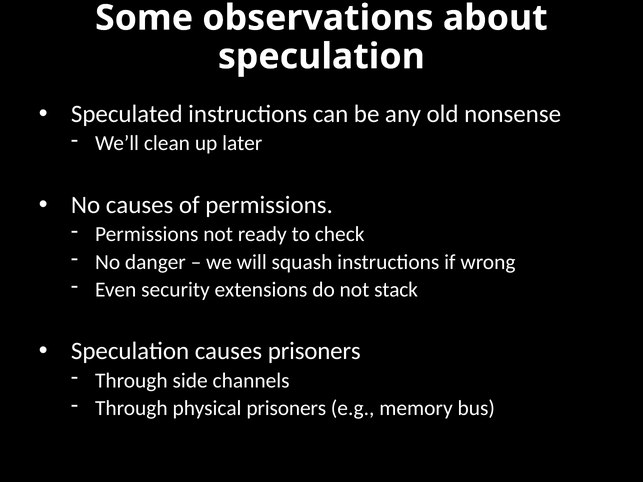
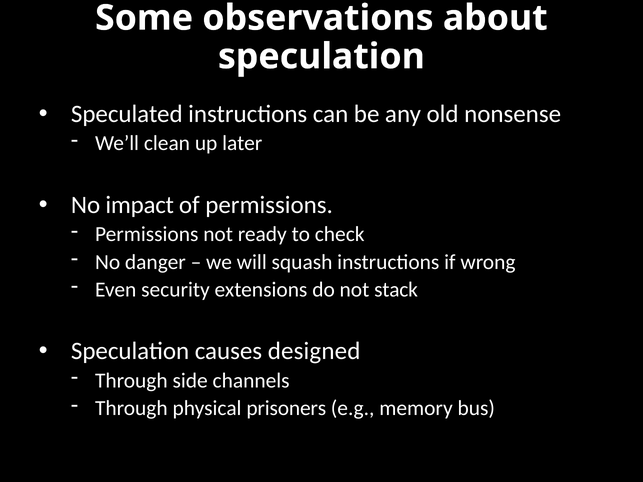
No causes: causes -> impact
causes prisoners: prisoners -> designed
